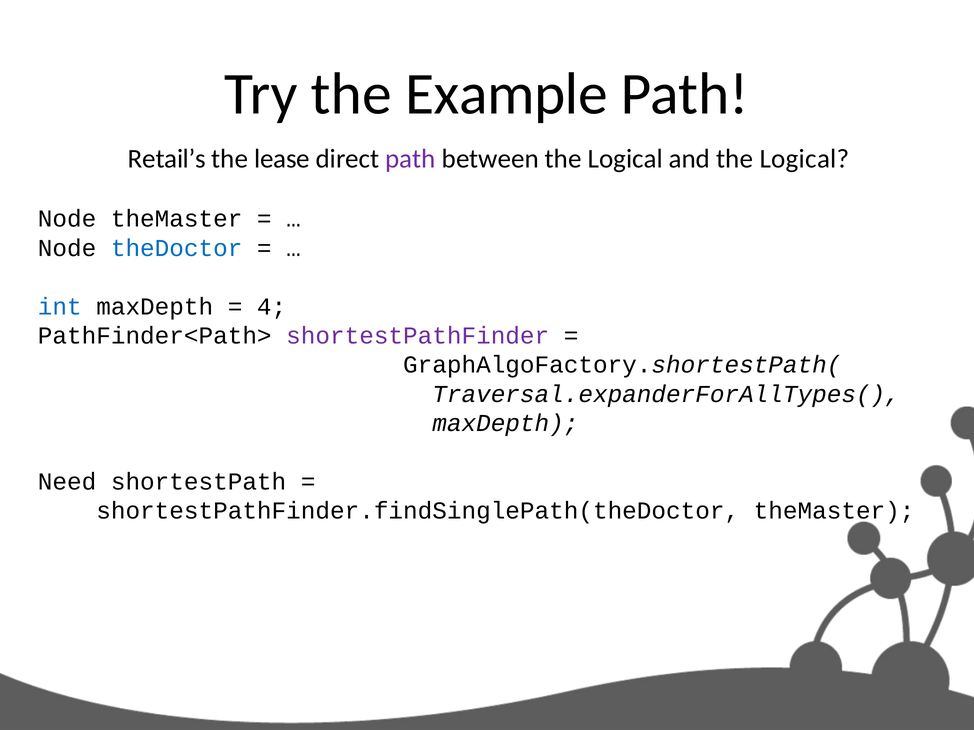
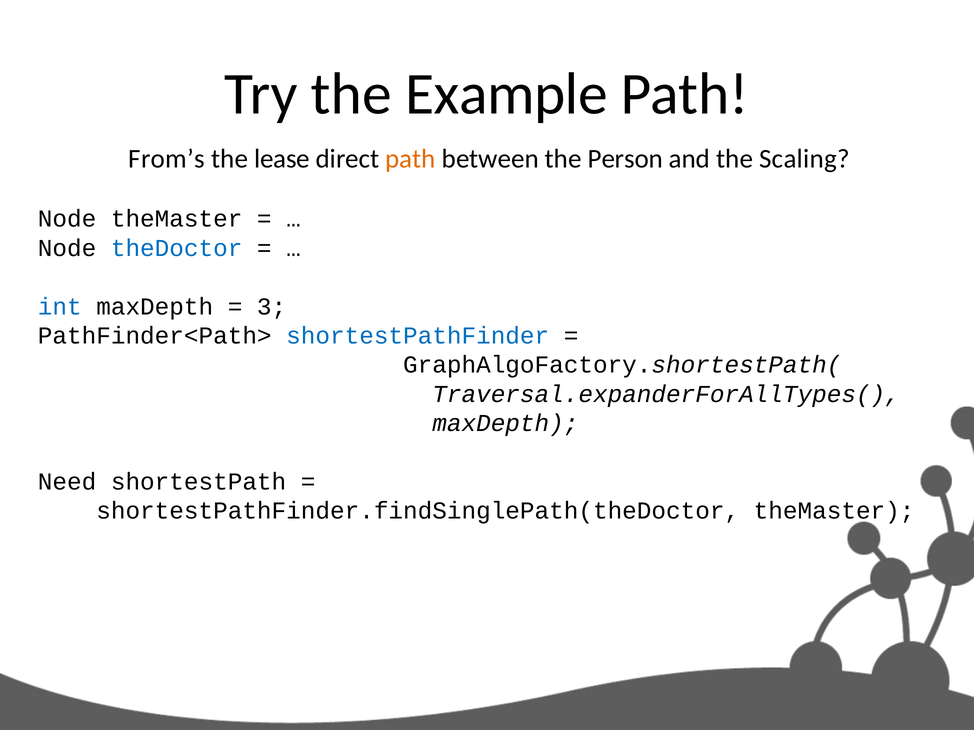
Retail’s: Retail’s -> From’s
path at (410, 159) colour: purple -> orange
between the Logical: Logical -> Person
and the Logical: Logical -> Scaling
4: 4 -> 3
shortestPathFinder colour: purple -> blue
